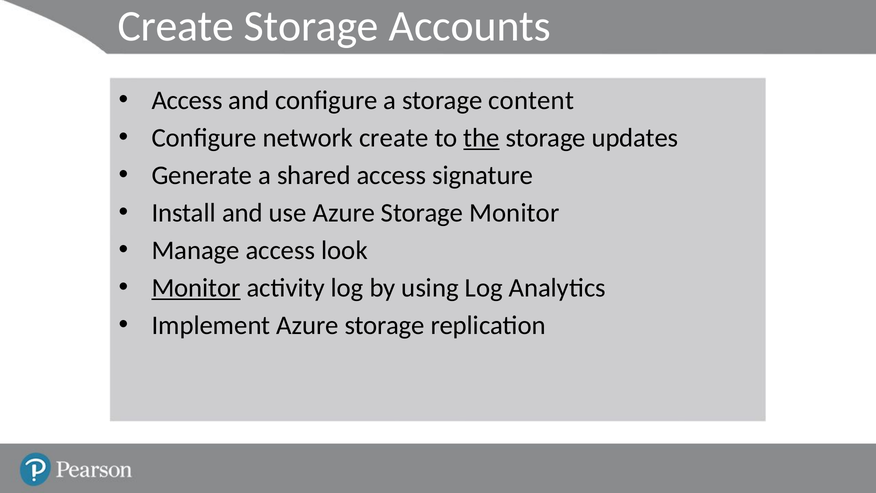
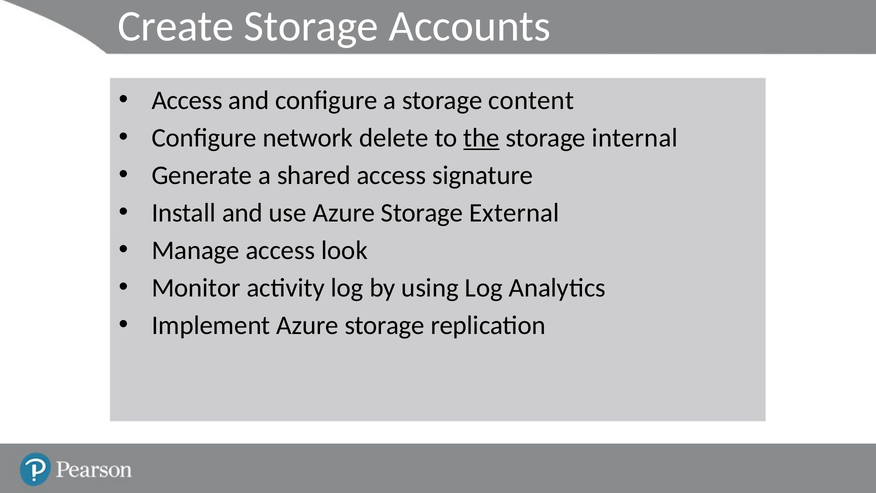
network create: create -> delete
updates: updates -> internal
Storage Monitor: Monitor -> External
Monitor at (196, 288) underline: present -> none
